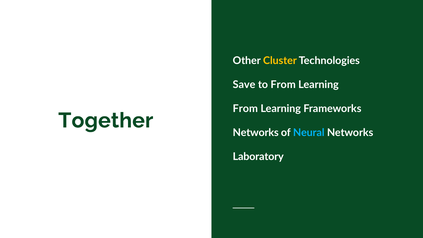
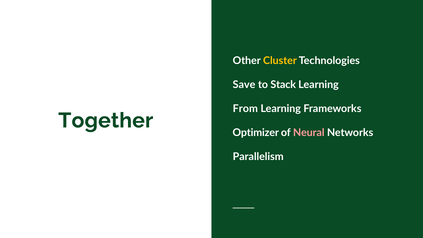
to From: From -> Stack
Networks at (256, 133): Networks -> Optimizer
Neural colour: light blue -> pink
Laboratory: Laboratory -> Parallelism
